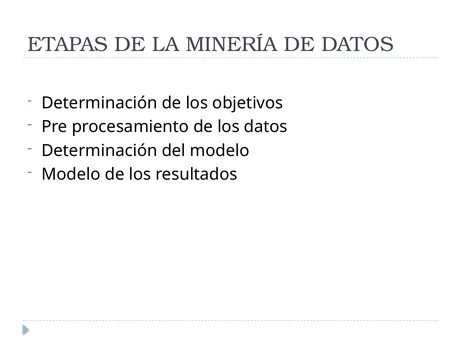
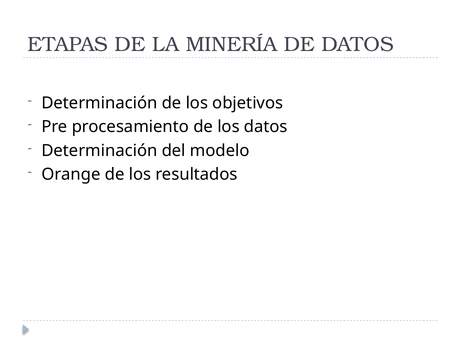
Modelo at (71, 174): Modelo -> Orange
